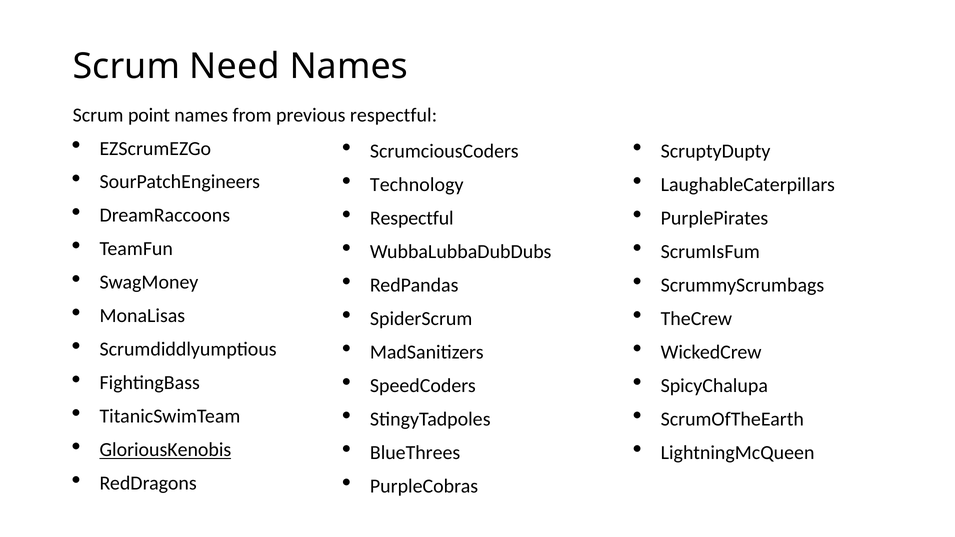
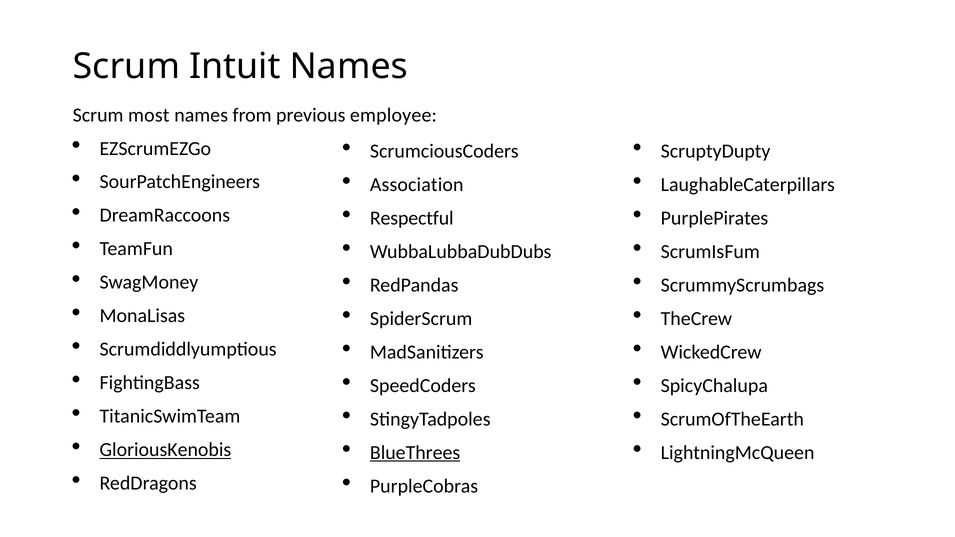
Need: Need -> Intuit
point: point -> most
previous respectful: respectful -> employee
Technology: Technology -> Association
BlueThrees underline: none -> present
